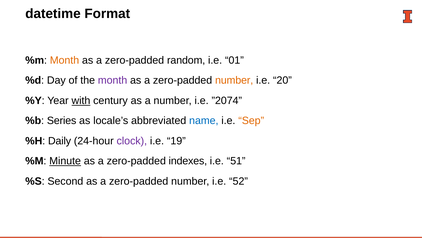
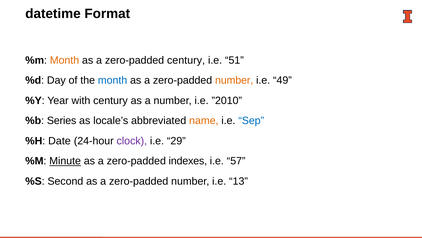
zero-padded random: random -> century
01: 01 -> 51
month at (113, 80) colour: purple -> blue
20: 20 -> 49
with underline: present -> none
”2074: ”2074 -> ”2010
name colour: blue -> orange
Sep colour: orange -> blue
Daily: Daily -> Date
19: 19 -> 29
51: 51 -> 57
52: 52 -> 13
